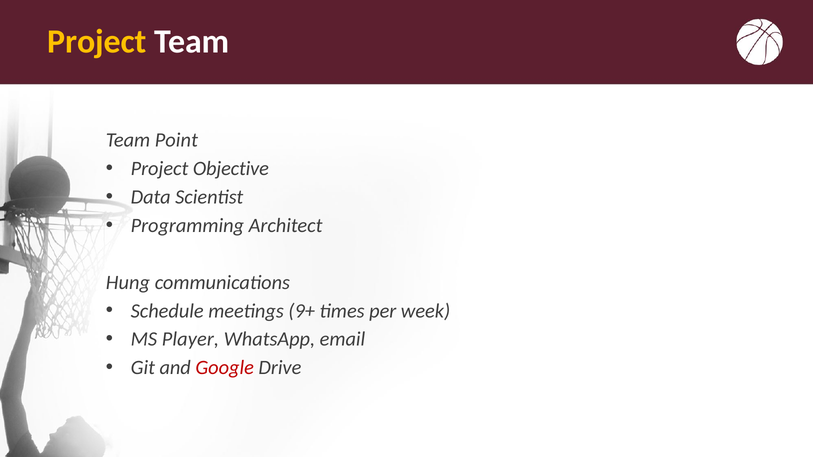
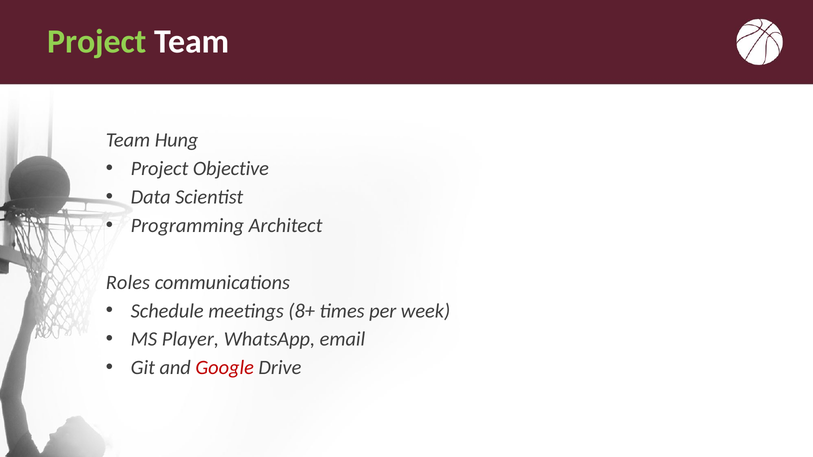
Project at (97, 42) colour: yellow -> light green
Point: Point -> Hung
Hung: Hung -> Roles
9+: 9+ -> 8+
